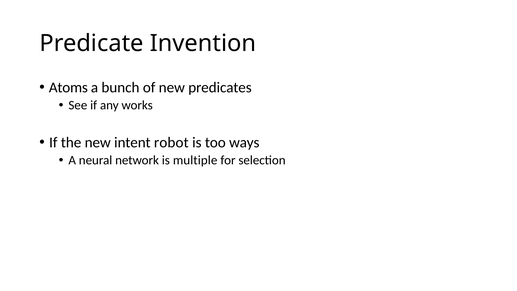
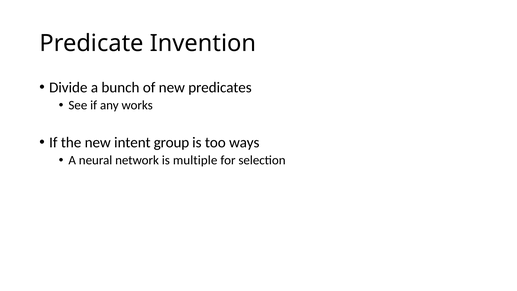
Atoms: Atoms -> Divide
robot: robot -> group
